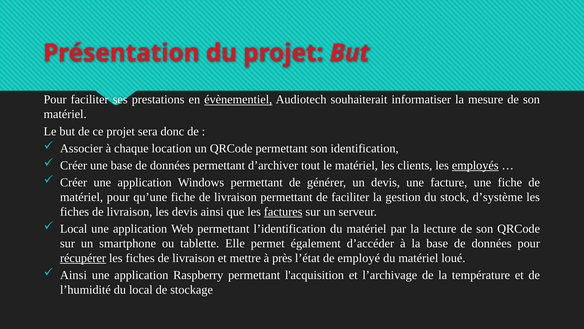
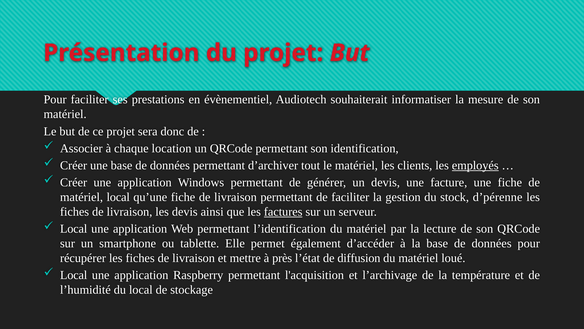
évènementiel underline: present -> none
matériel pour: pour -> local
d’système: d’système -> d’pérenne
récupérer underline: present -> none
employé: employé -> diffusion
Ainsi at (74, 275): Ainsi -> Local
